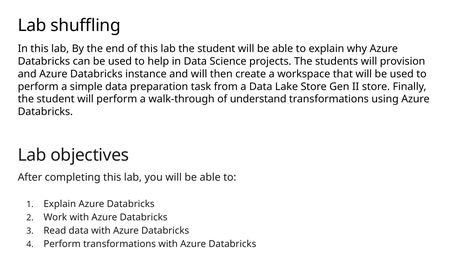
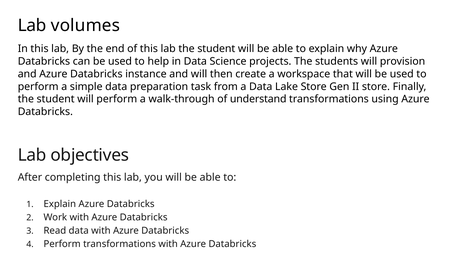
shuffling: shuffling -> volumes
